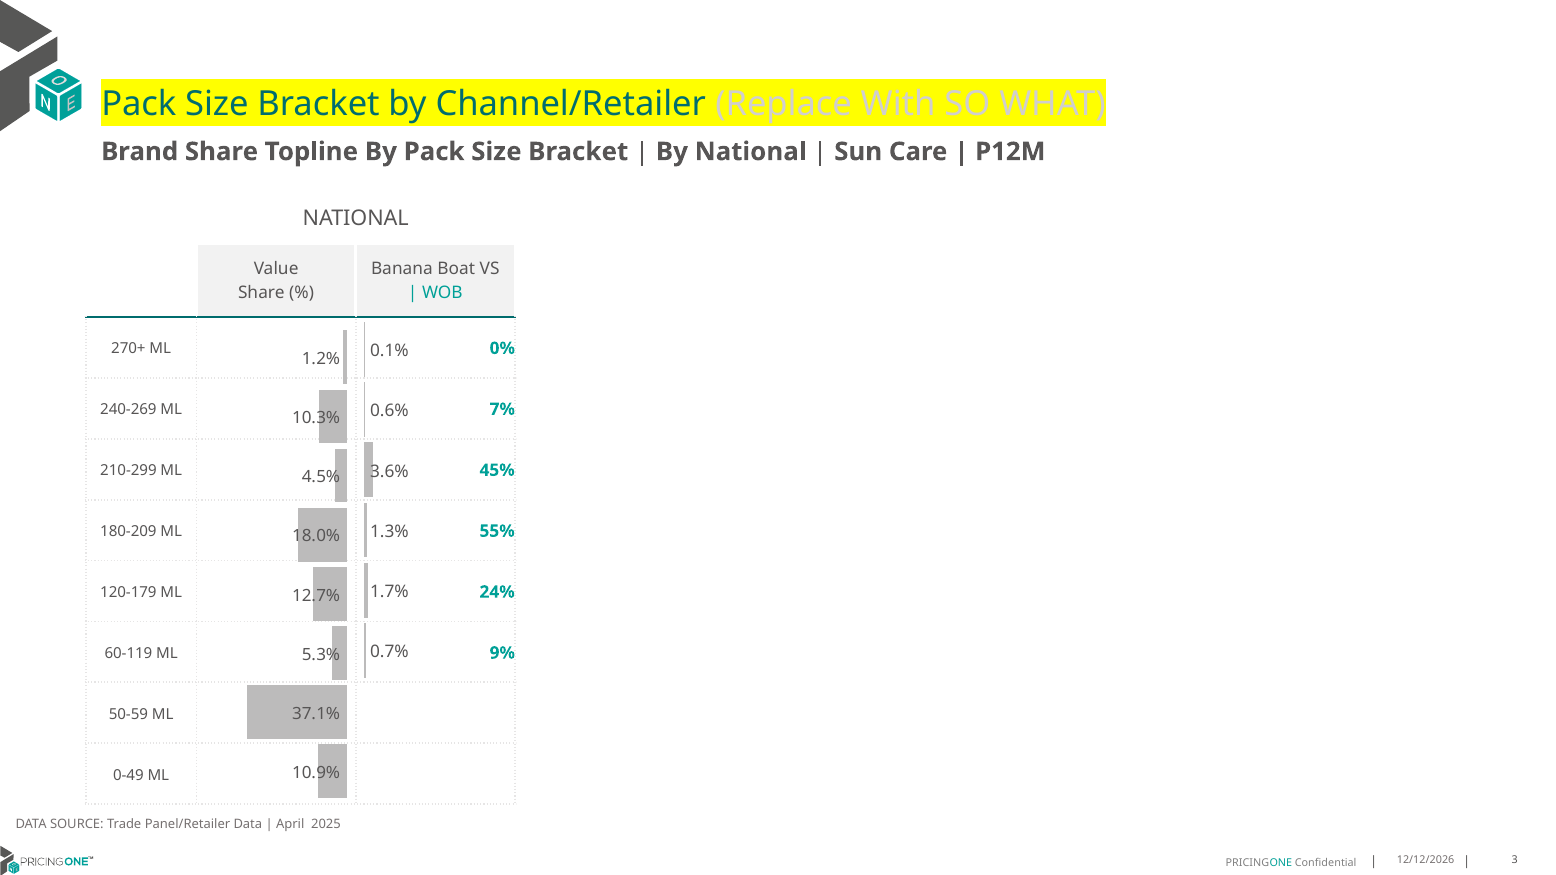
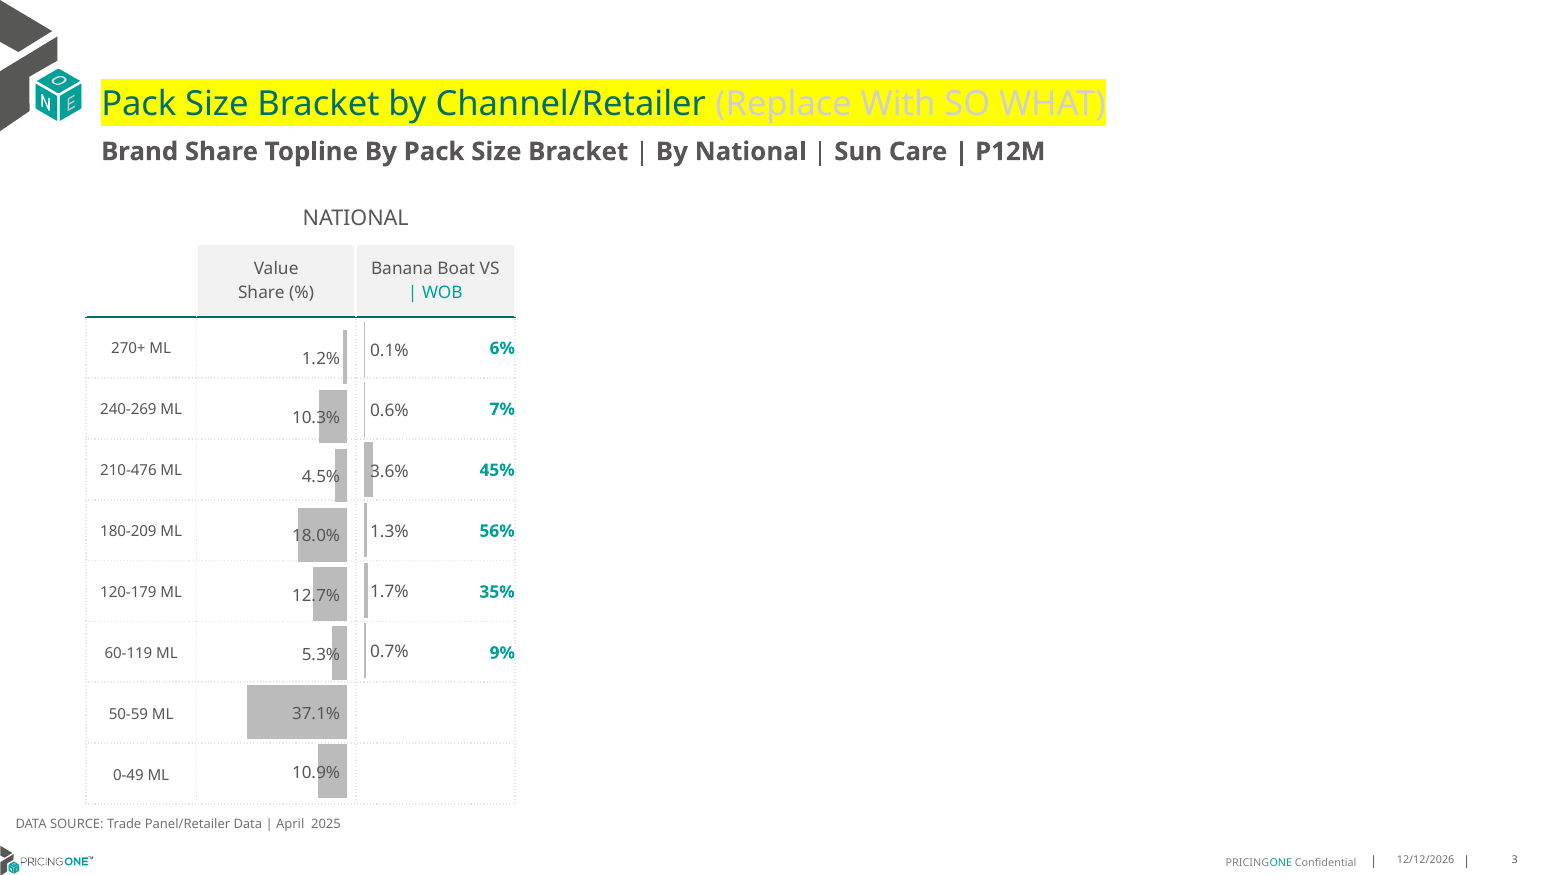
0%: 0% -> 6%
210-299: 210-299 -> 210-476
55%: 55% -> 56%
24%: 24% -> 35%
